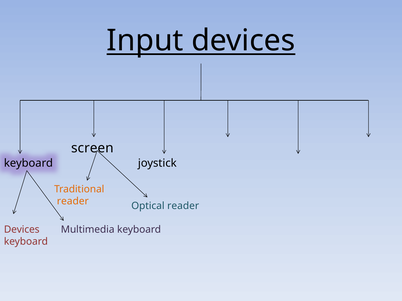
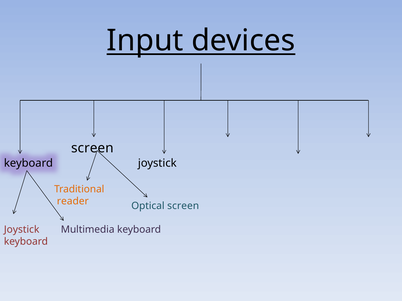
Optical reader: reader -> screen
Devices at (22, 230): Devices -> Joystick
